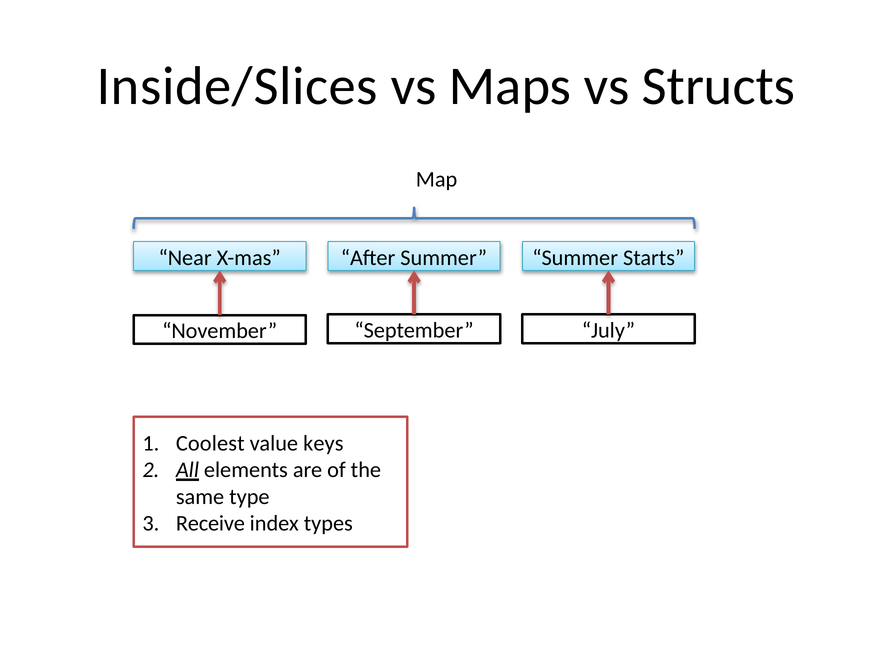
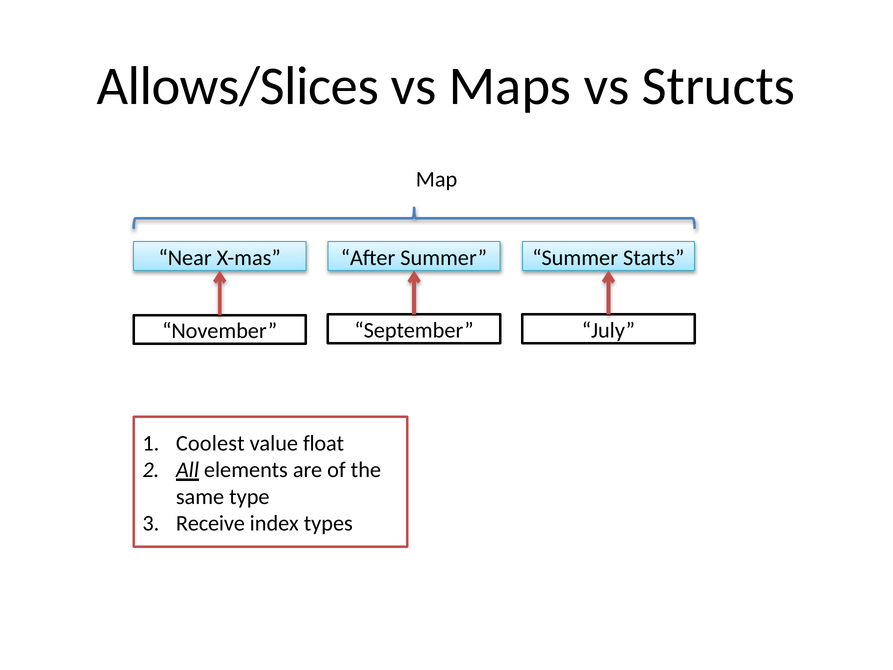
Inside/Slices: Inside/Slices -> Allows/Slices
keys: keys -> float
